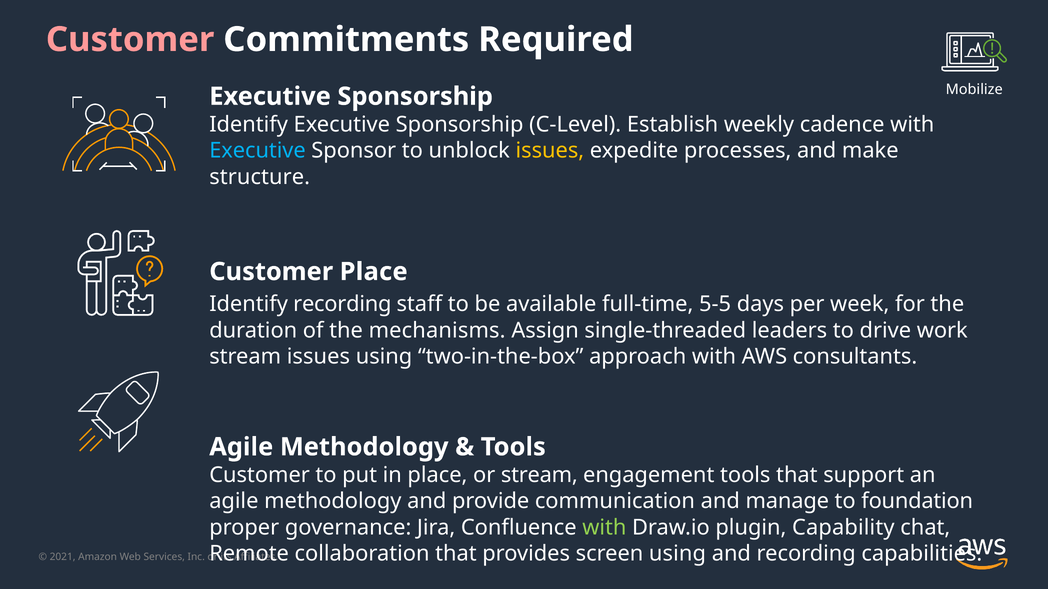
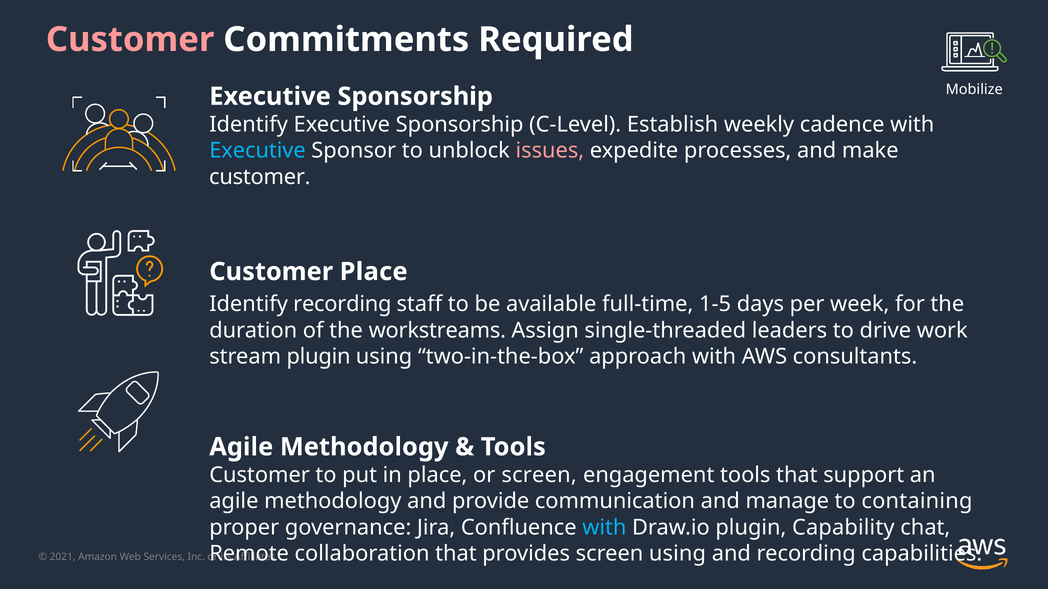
issues at (550, 151) colour: yellow -> pink
structure at (260, 177): structure -> customer
5-5: 5-5 -> 1-5
mechanisms: mechanisms -> workstreams
stream issues: issues -> plugin
or stream: stream -> screen
foundation: foundation -> containing
with at (604, 528) colour: light green -> light blue
